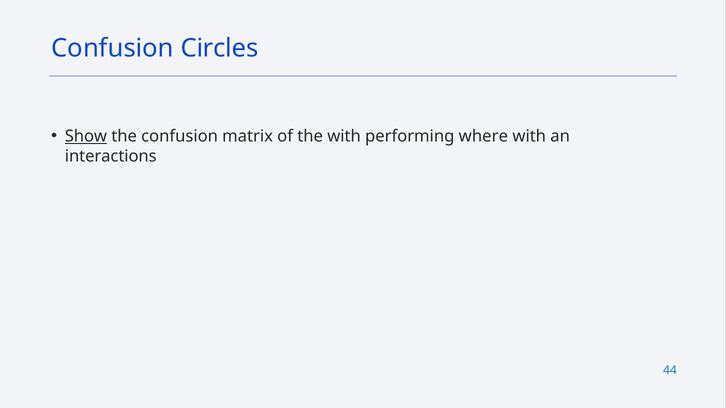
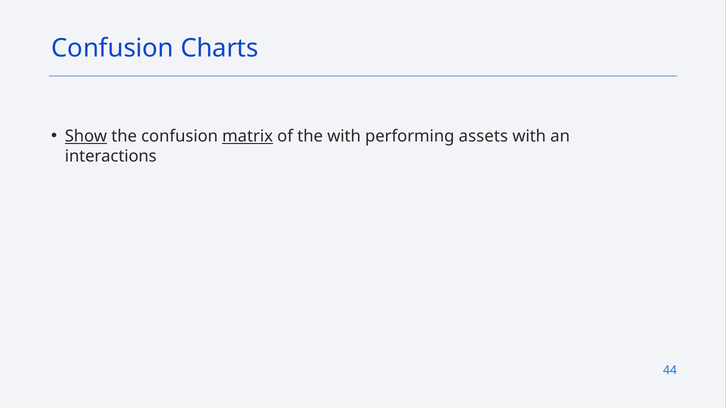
Circles: Circles -> Charts
matrix underline: none -> present
where: where -> assets
